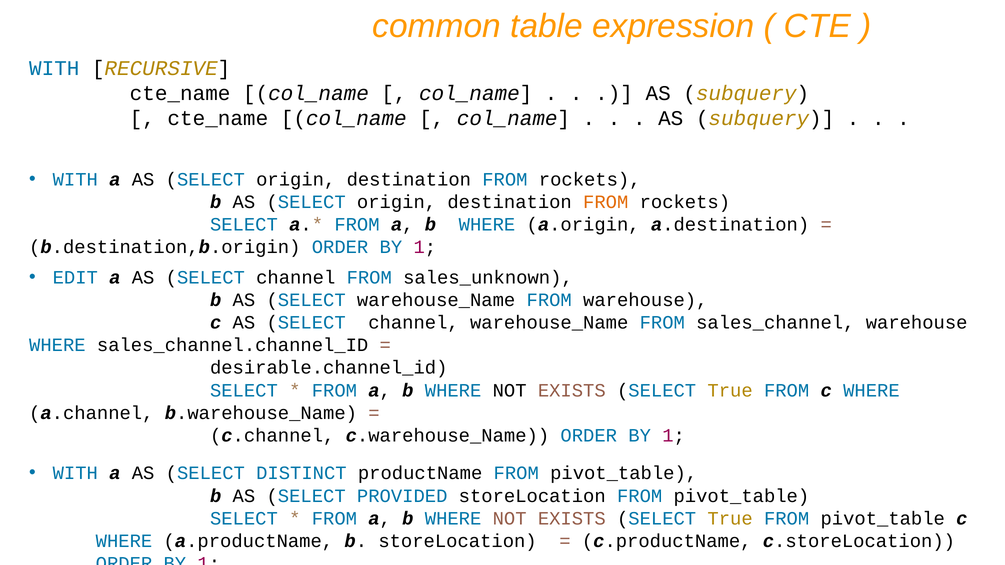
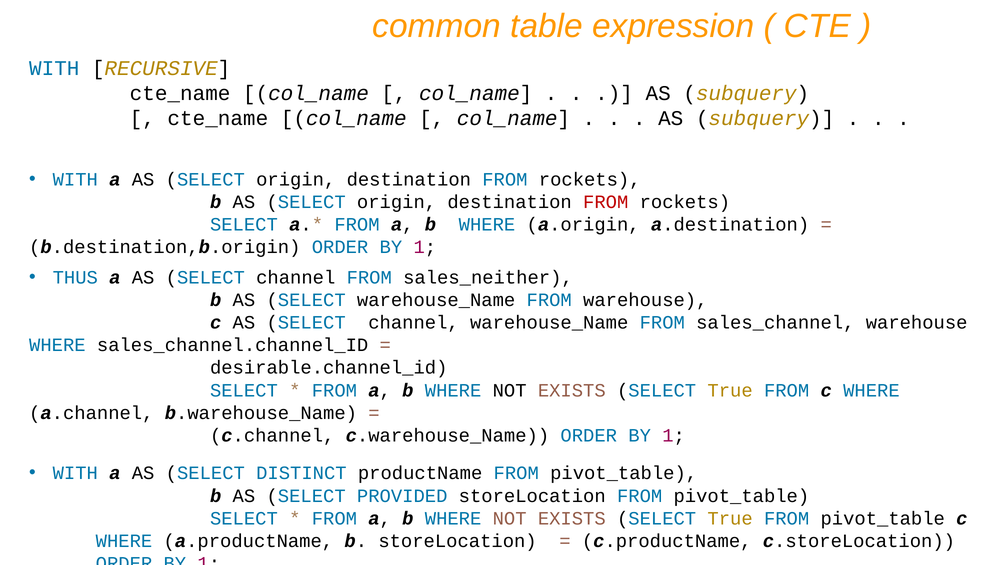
FROM at (606, 202) colour: orange -> red
EDIT: EDIT -> THUS
sales_unknown: sales_unknown -> sales_neither
